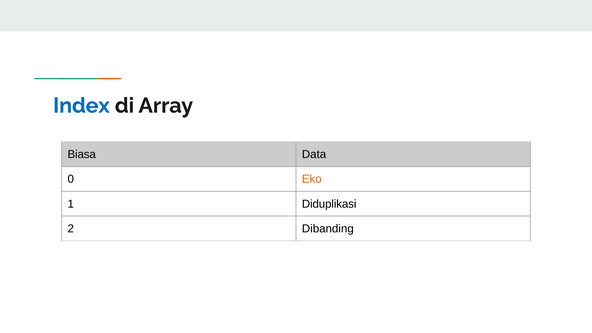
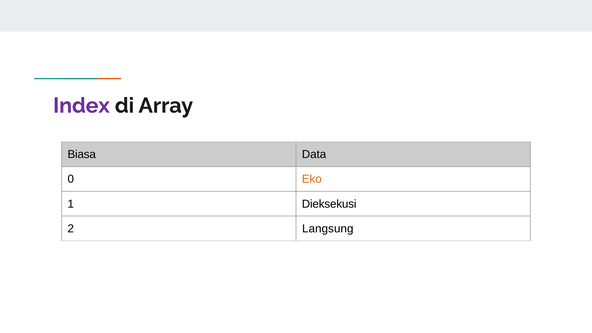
Index colour: blue -> purple
Diduplikasi: Diduplikasi -> Dieksekusi
Dibanding: Dibanding -> Langsung
